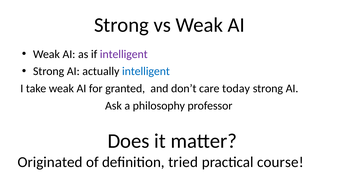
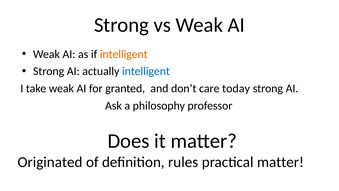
intelligent at (124, 54) colour: purple -> orange
tried: tried -> rules
practical course: course -> matter
